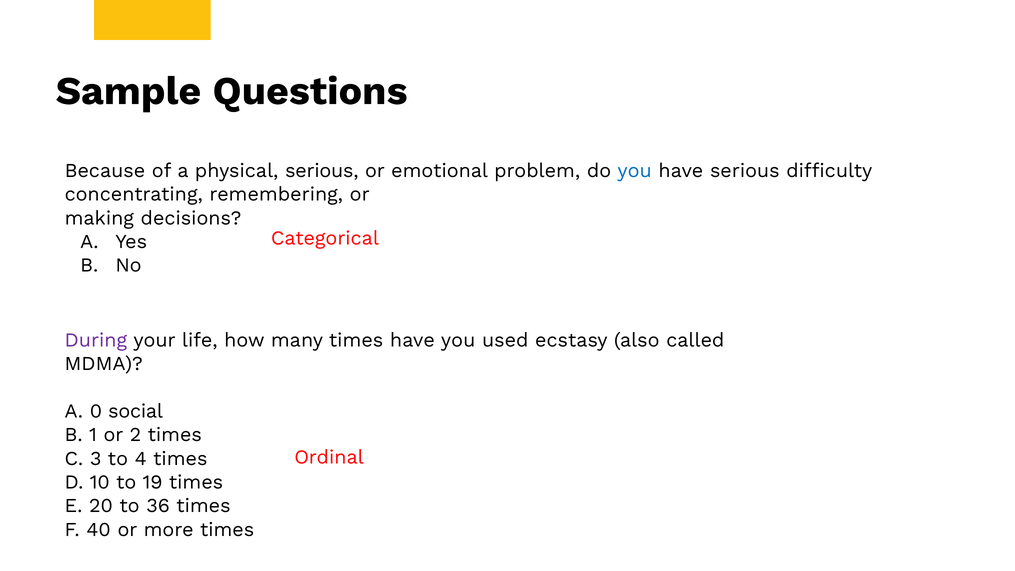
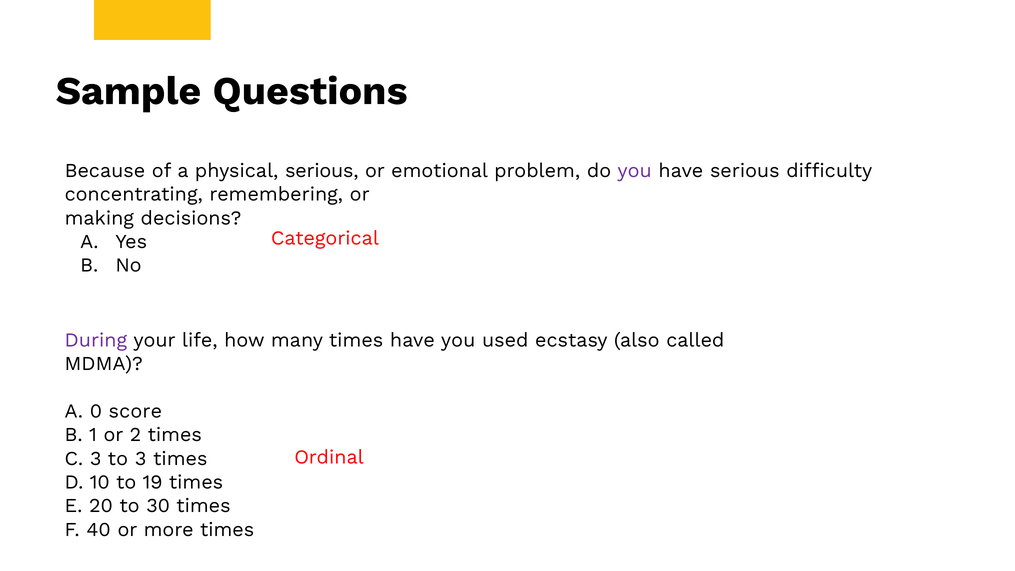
you at (635, 171) colour: blue -> purple
social: social -> score
to 4: 4 -> 3
36: 36 -> 30
